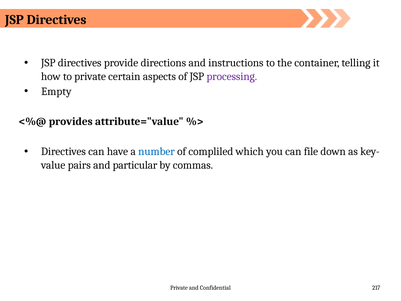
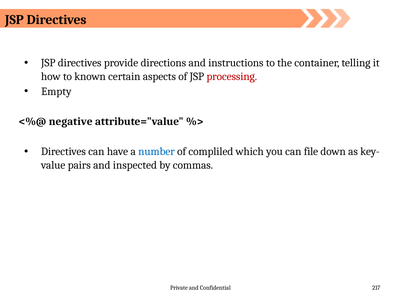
to private: private -> known
processing colour: purple -> red
provides: provides -> negative
particular: particular -> inspected
